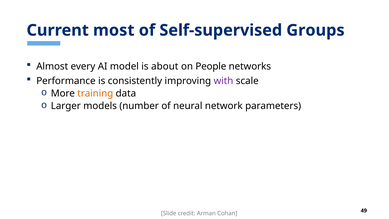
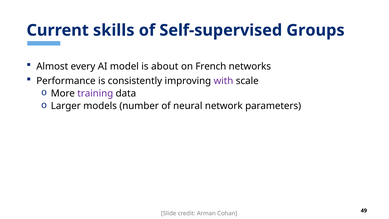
most: most -> skills
People: People -> French
training colour: orange -> purple
